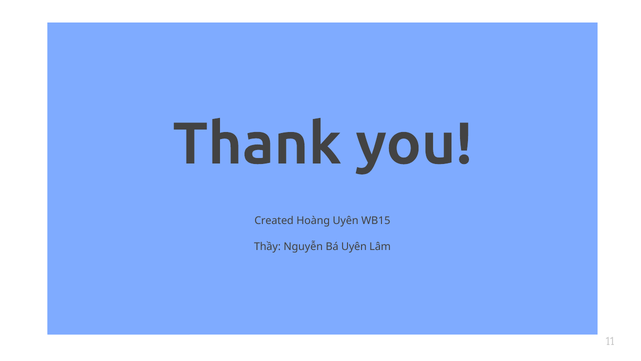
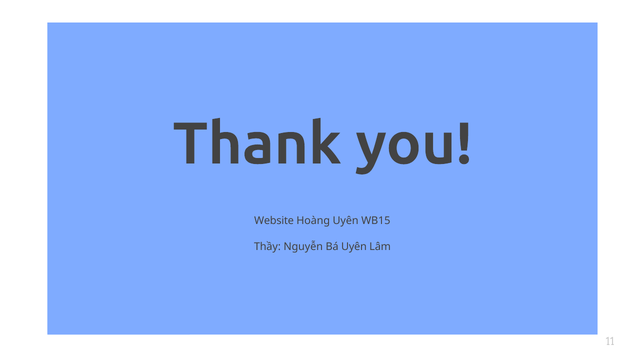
Created: Created -> Website
